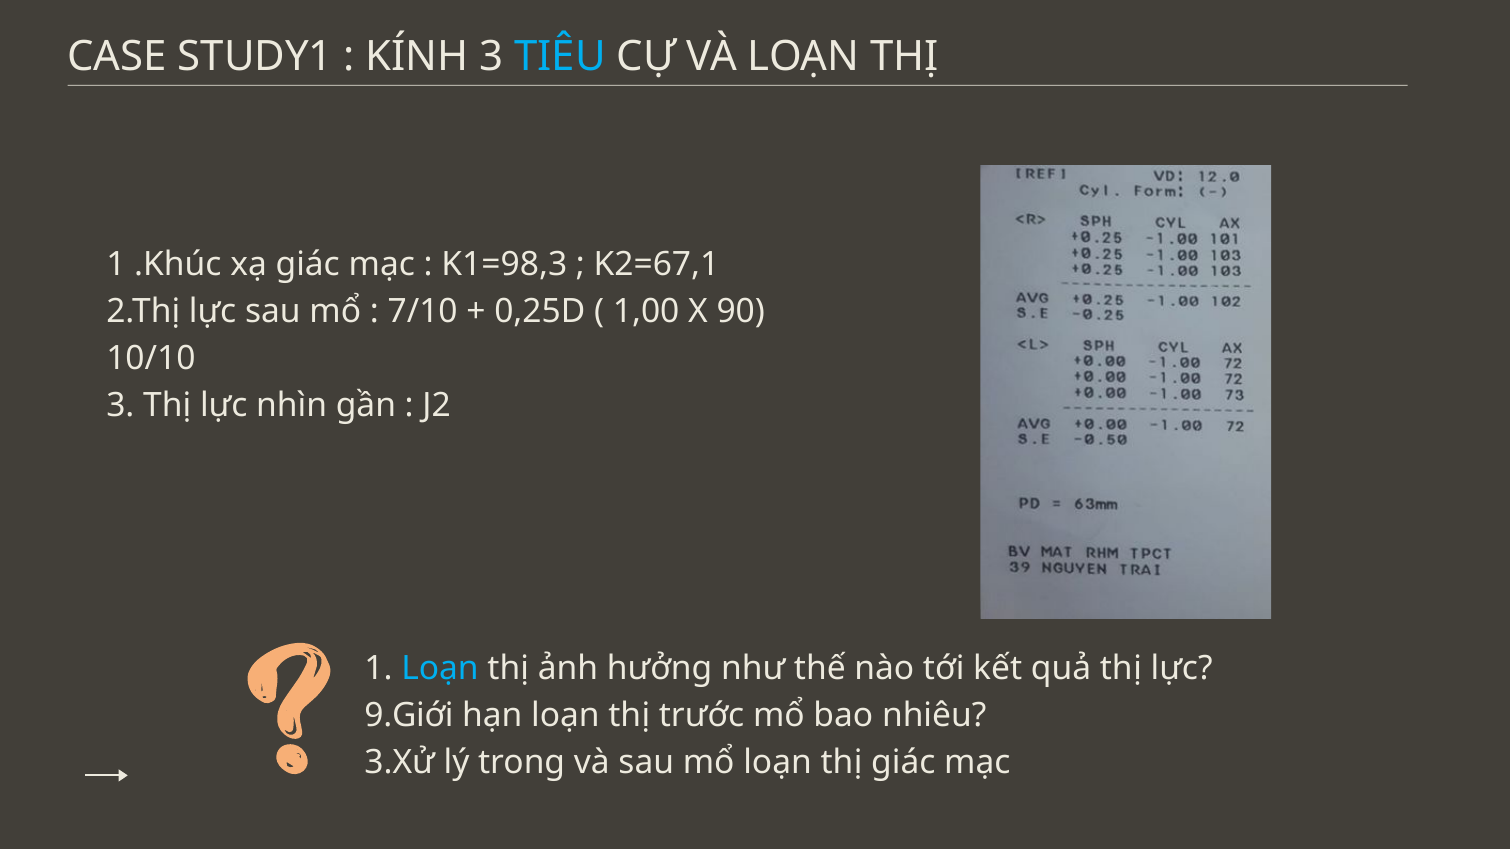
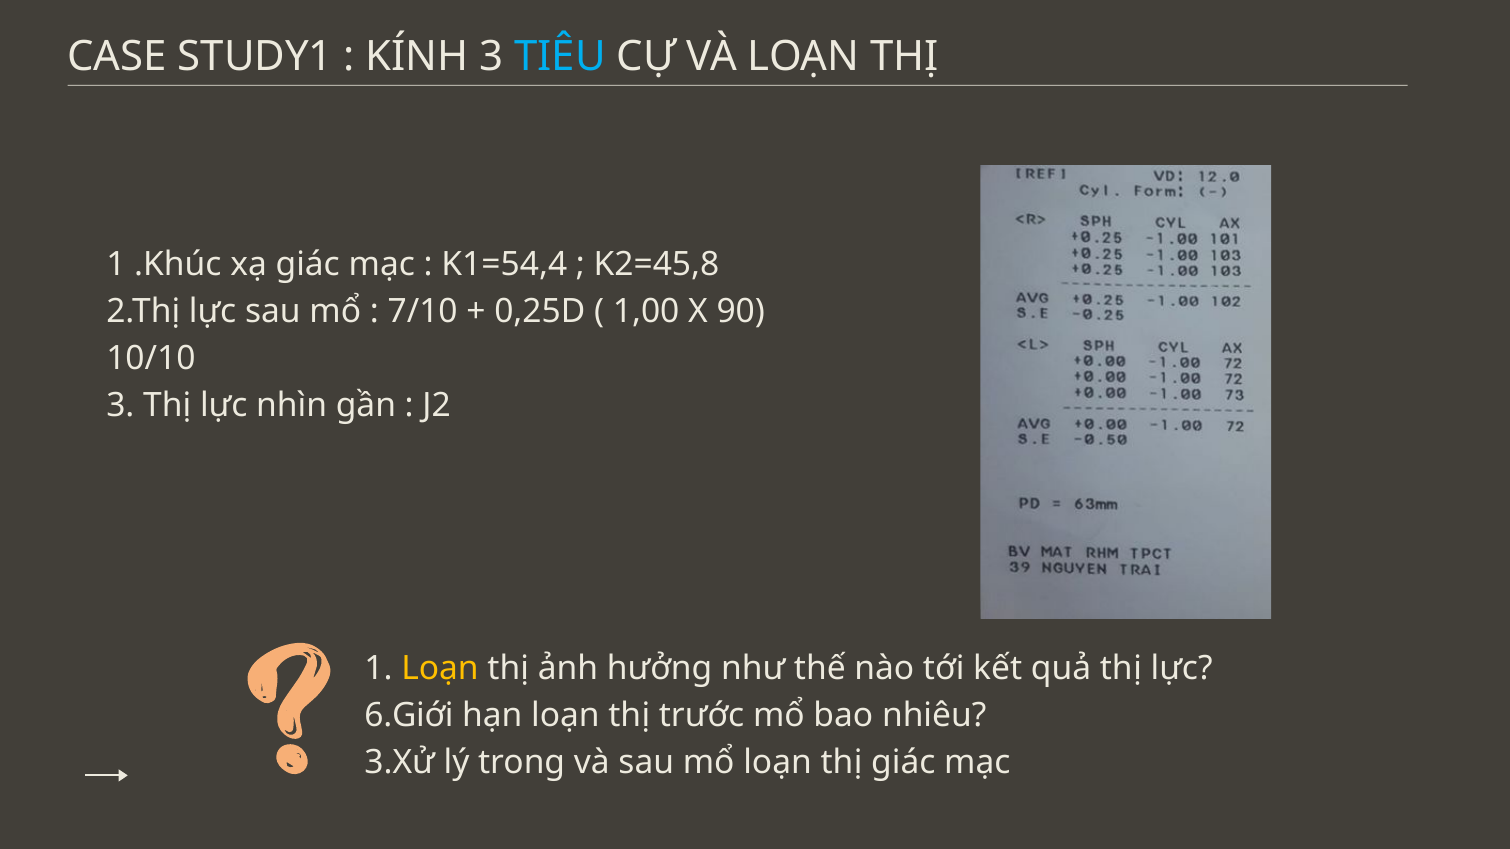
K1=98,3: K1=98,3 -> K1=54,4
K2=67,1: K2=67,1 -> K2=45,8
Loạn at (440, 668) colour: light blue -> yellow
9.Giới: 9.Giới -> 6.Giới
